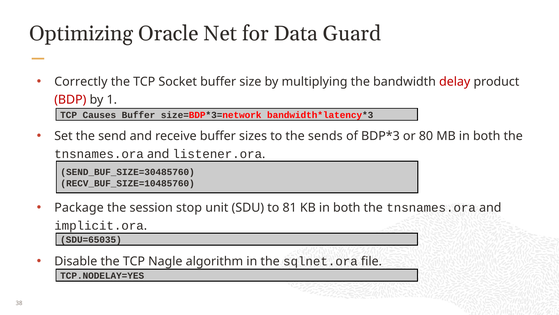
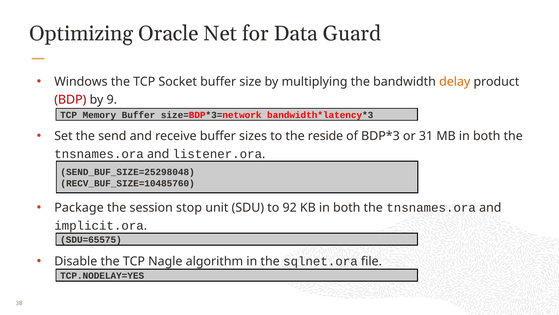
Correctly: Correctly -> Windows
delay colour: red -> orange
1: 1 -> 9
Causes: Causes -> Memory
sends: sends -> reside
80: 80 -> 31
SEND_BUF_SIZE=30485760: SEND_BUF_SIZE=30485760 -> SEND_BUF_SIZE=25298048
81: 81 -> 92
SDU=65035: SDU=65035 -> SDU=65575
